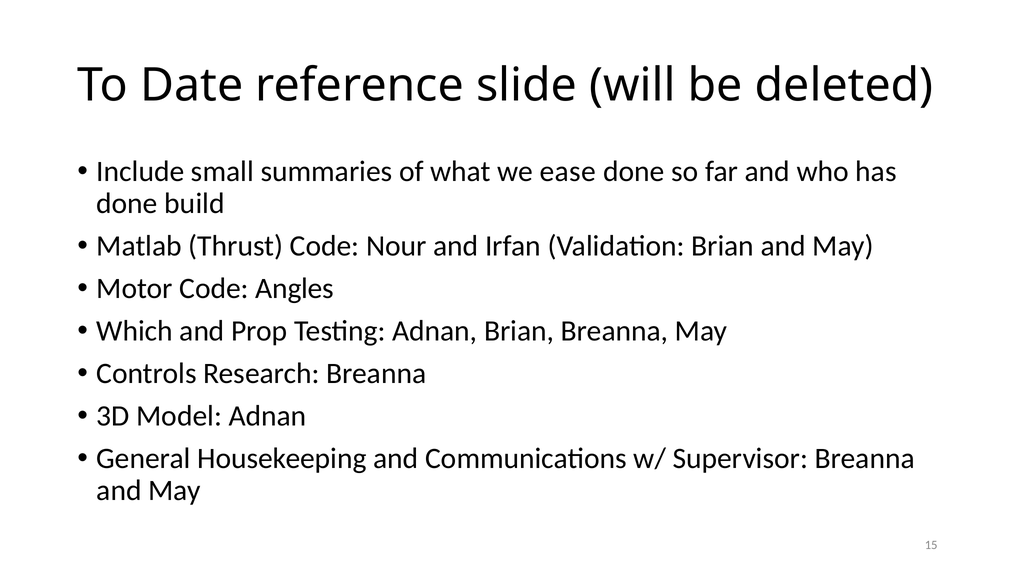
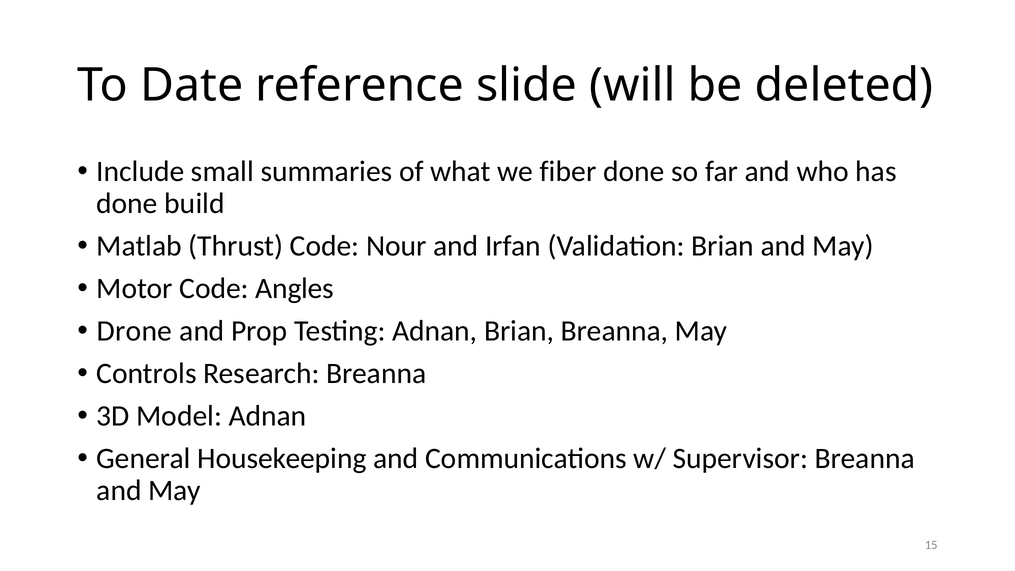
ease: ease -> fiber
Which: Which -> Drone
